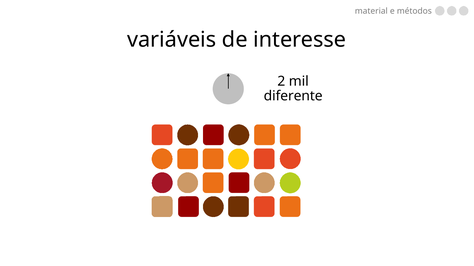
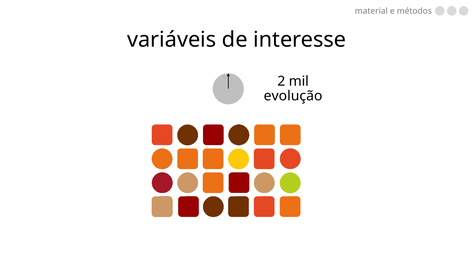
diferente: diferente -> evolução
